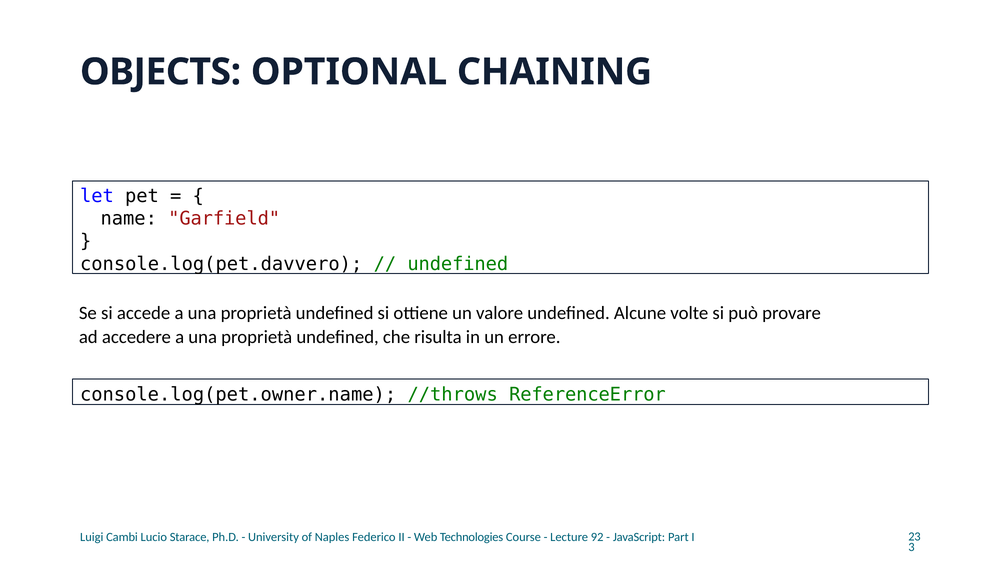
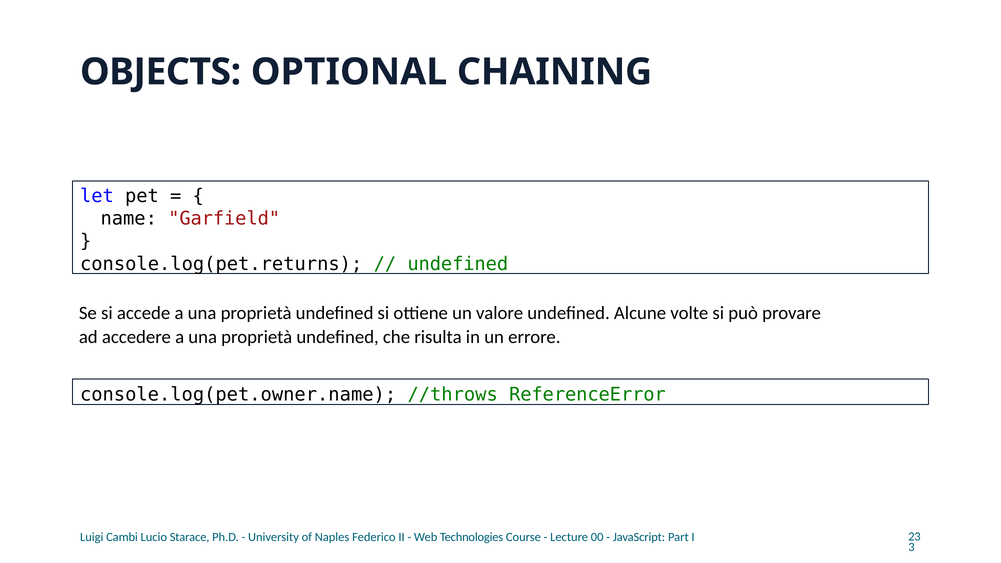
console.log(pet.davvero: console.log(pet.davvero -> console.log(pet.returns
92: 92 -> 00
